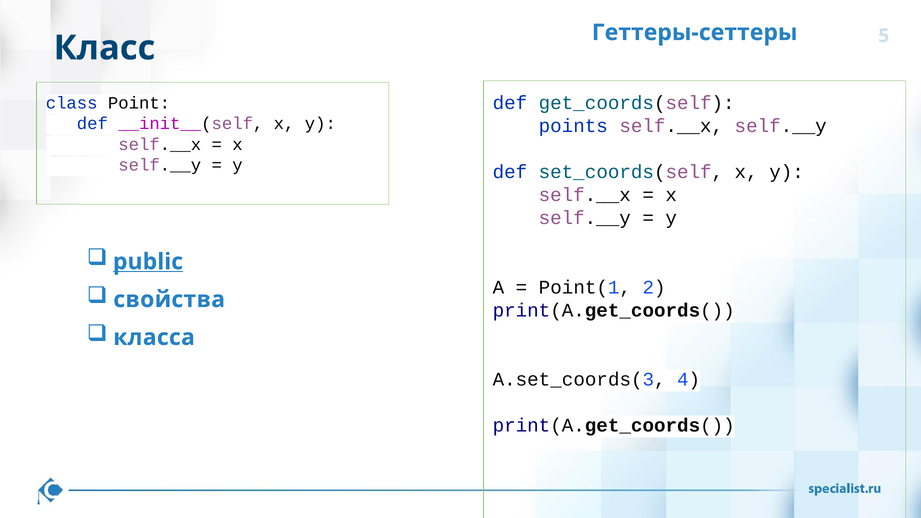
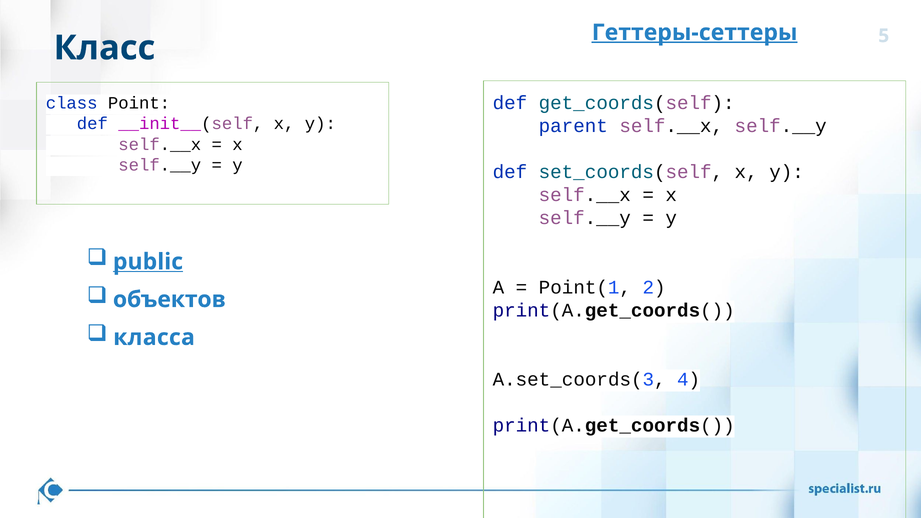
Геттеры-сеттеры underline: none -> present
points: points -> parent
свойства: свойства -> объектов
